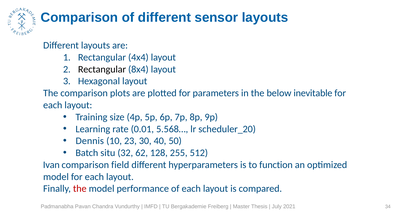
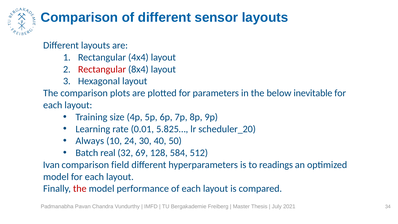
Rectangular at (102, 69) colour: black -> red
5.568…: 5.568… -> 5.825…
Dennis: Dennis -> Always
23: 23 -> 24
situ: situ -> real
62: 62 -> 69
255: 255 -> 584
function: function -> readings
